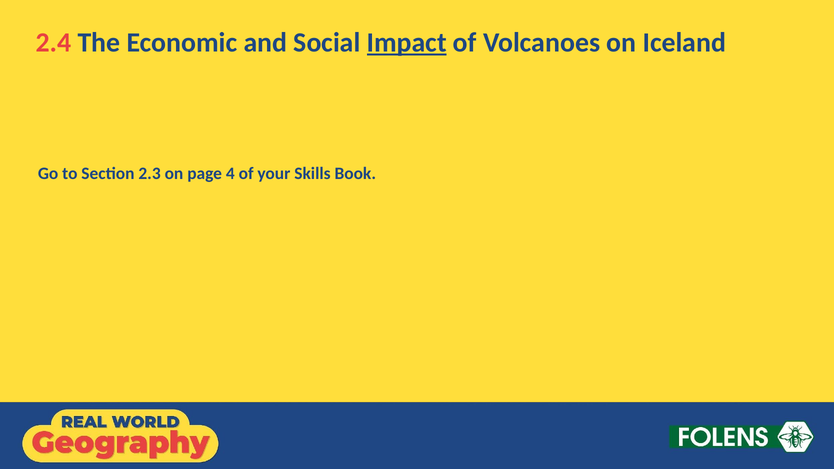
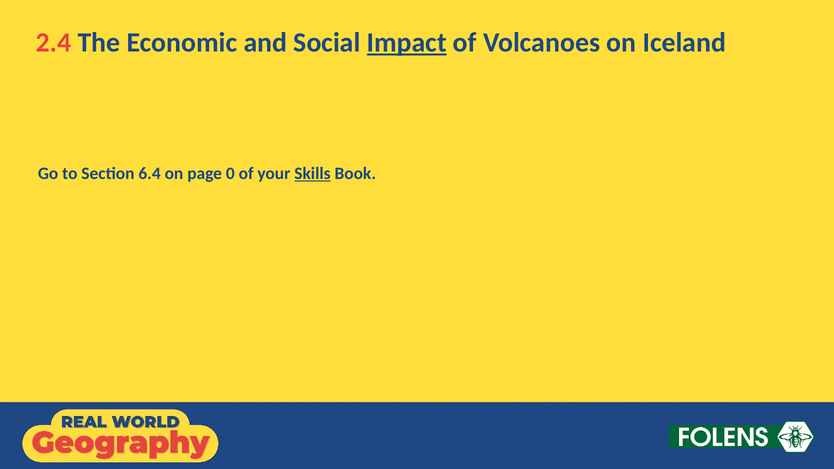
2.3: 2.3 -> 6.4
4: 4 -> 0
Skills underline: none -> present
